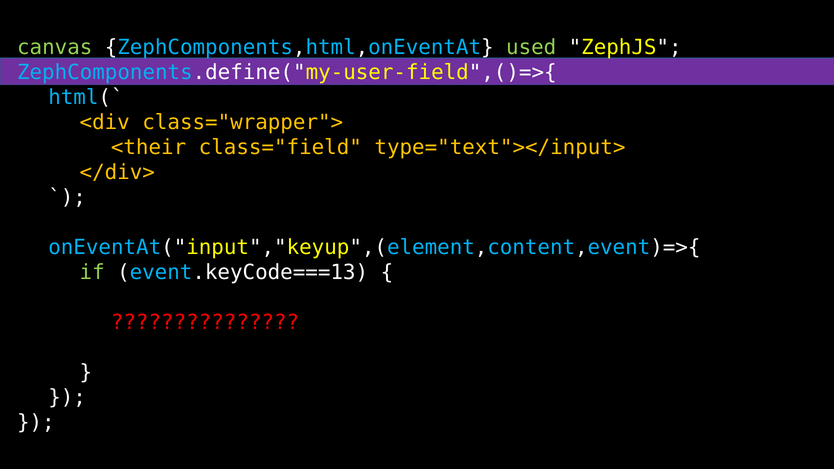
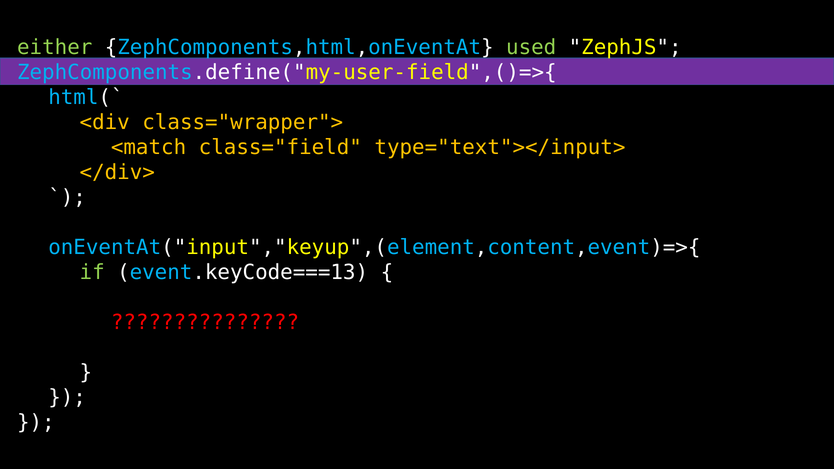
canvas: canvas -> either
<their: <their -> <match
